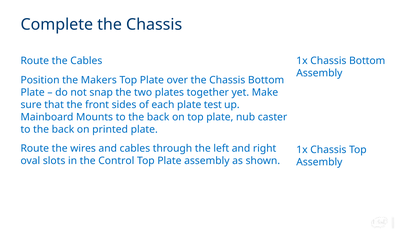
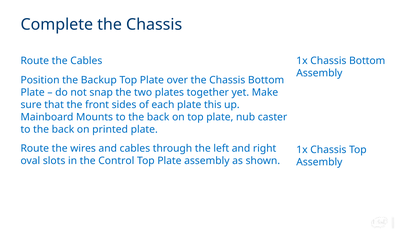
Makers: Makers -> Backup
test: test -> this
